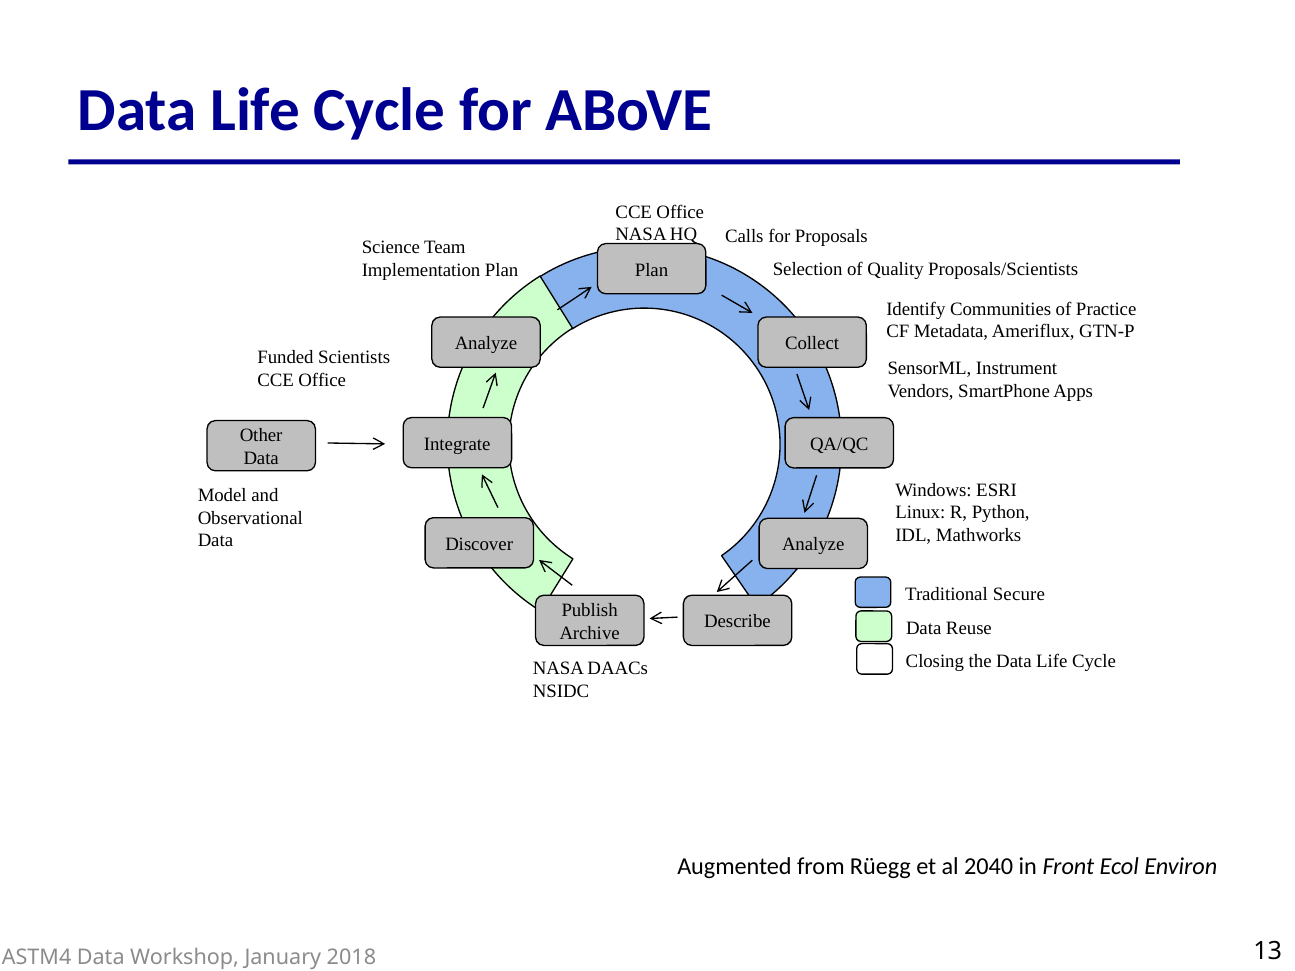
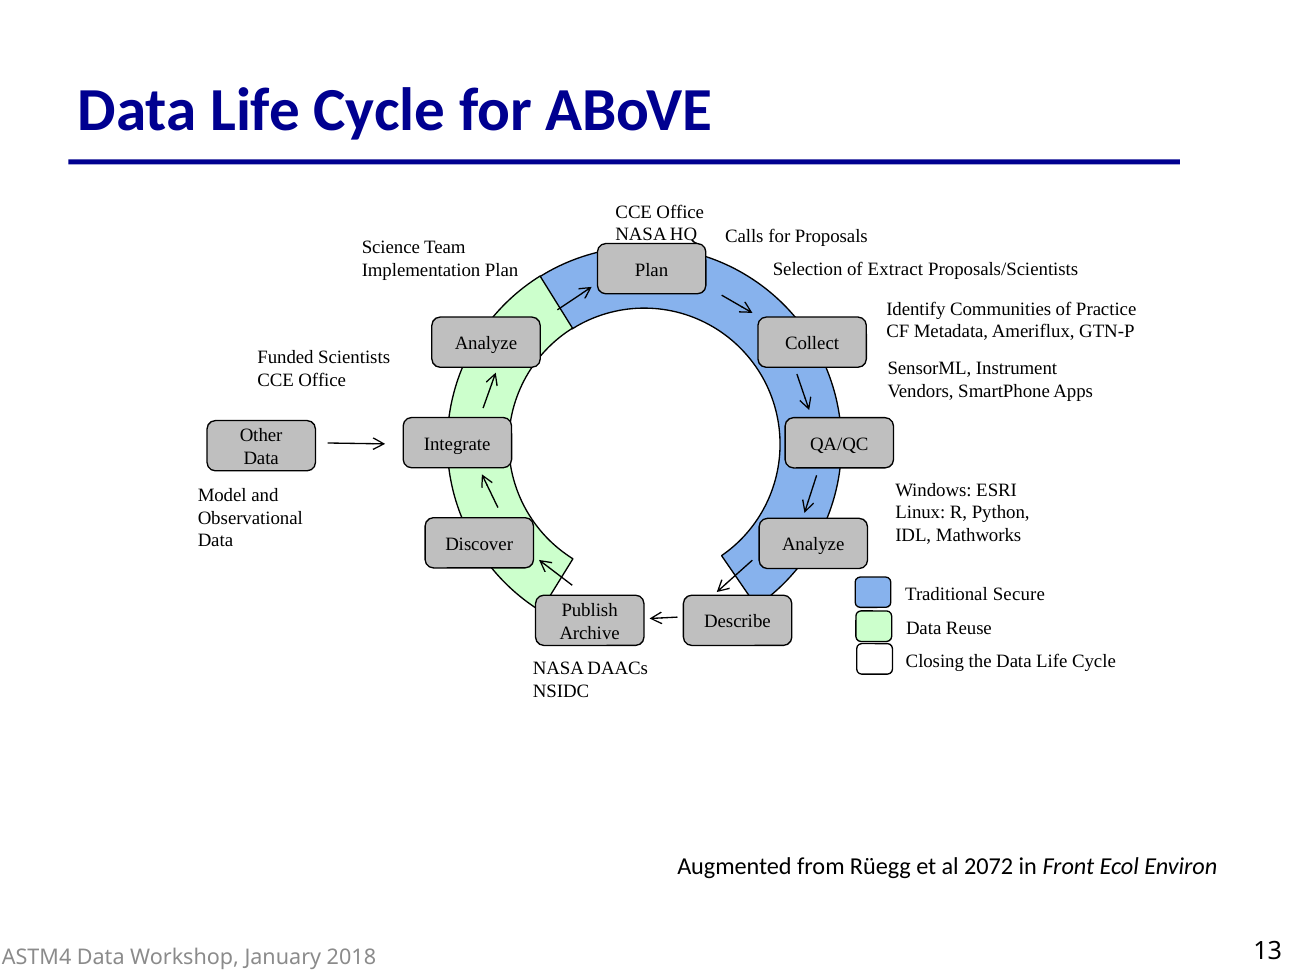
Quality: Quality -> Extract
2040: 2040 -> 2072
